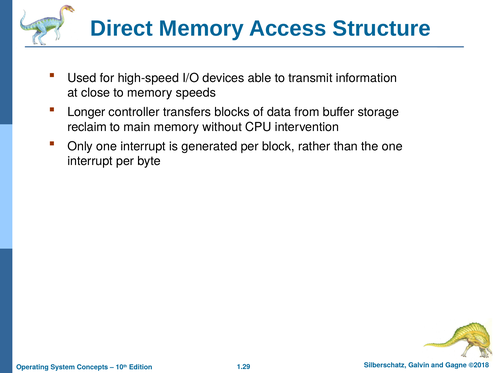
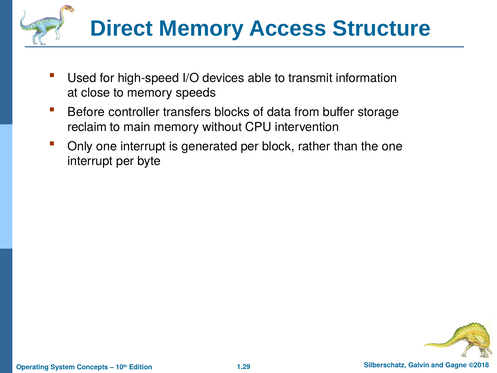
Longer: Longer -> Before
